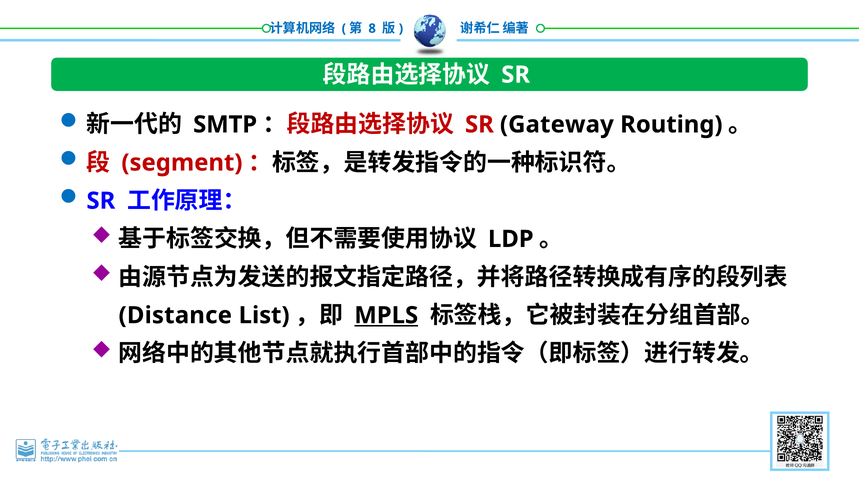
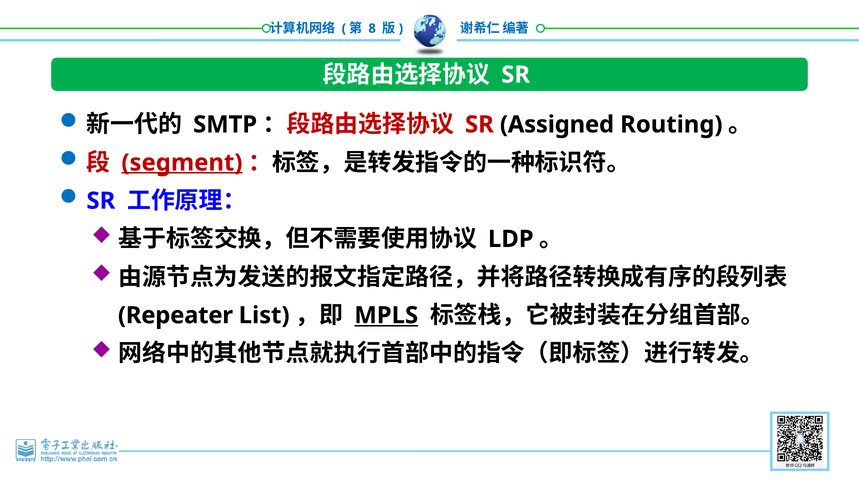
Gateway: Gateway -> Assigned
segment underline: none -> present
Distance: Distance -> Repeater
